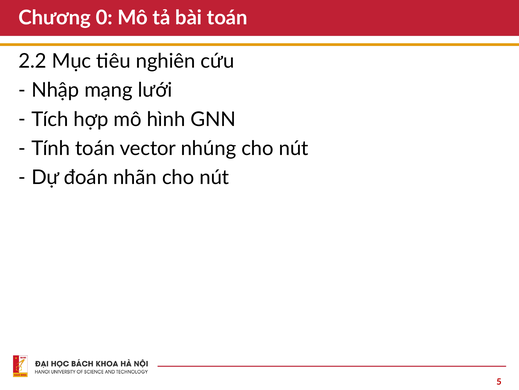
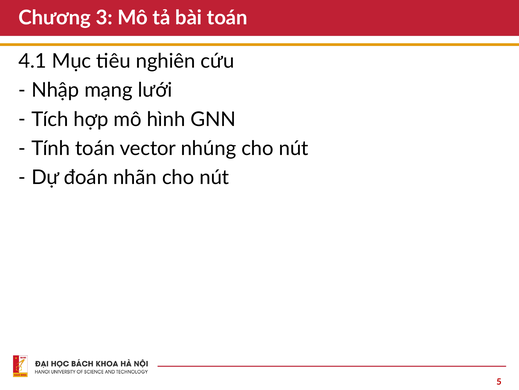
0: 0 -> 3
2.2: 2.2 -> 4.1
